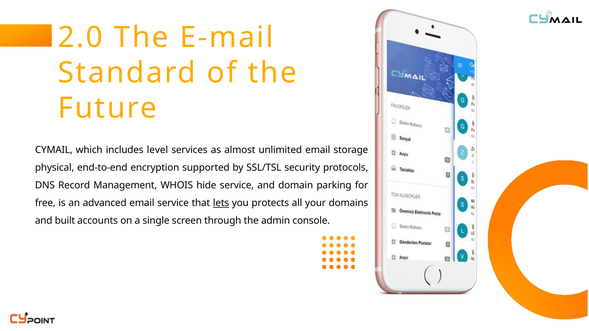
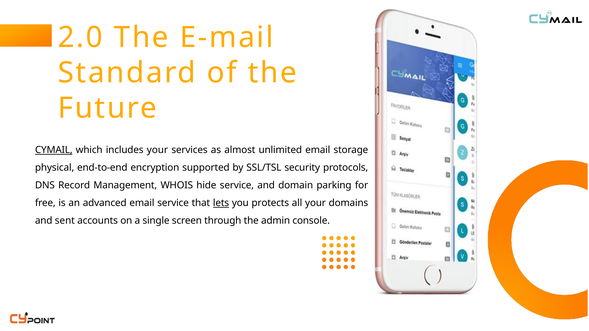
CYMAIL underline: none -> present
includes level: level -> your
built: built -> sent
